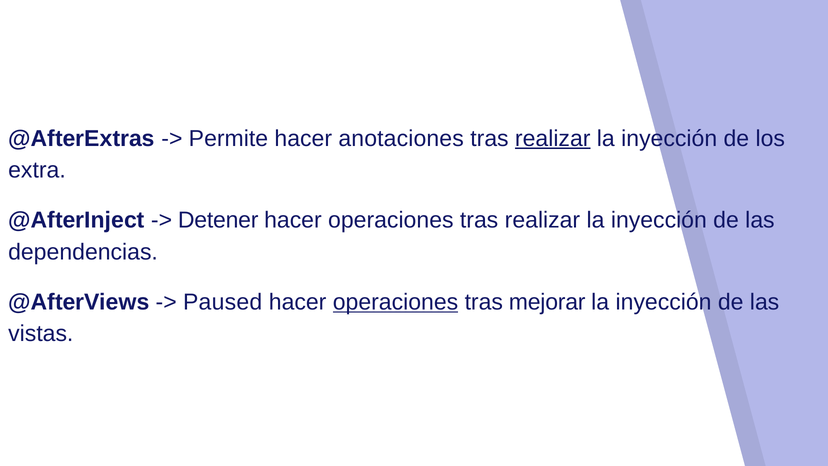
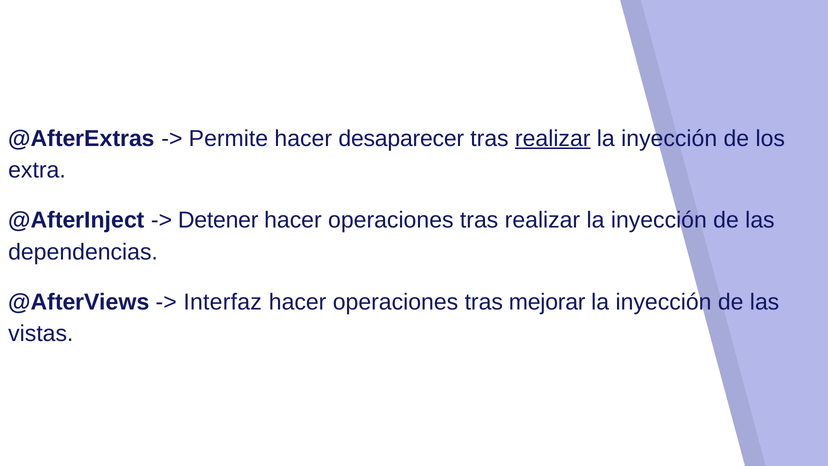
anotaciones: anotaciones -> desaparecer
Paused: Paused -> Interfaz
operaciones at (395, 302) underline: present -> none
